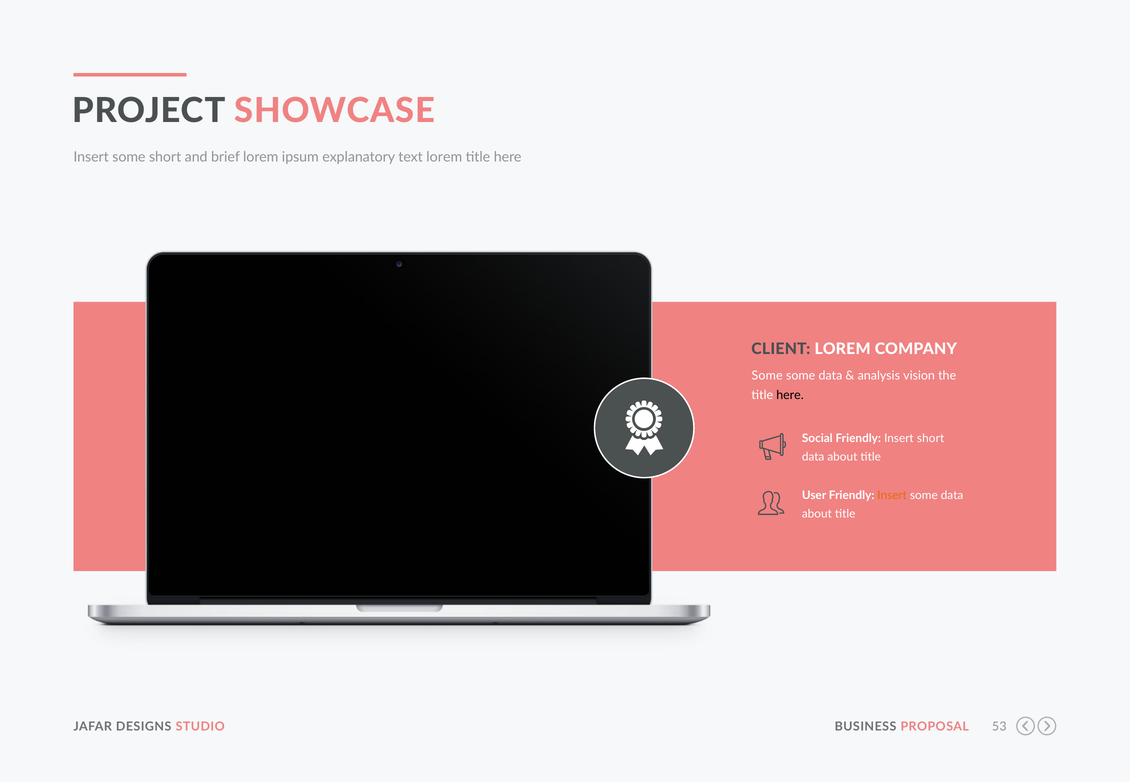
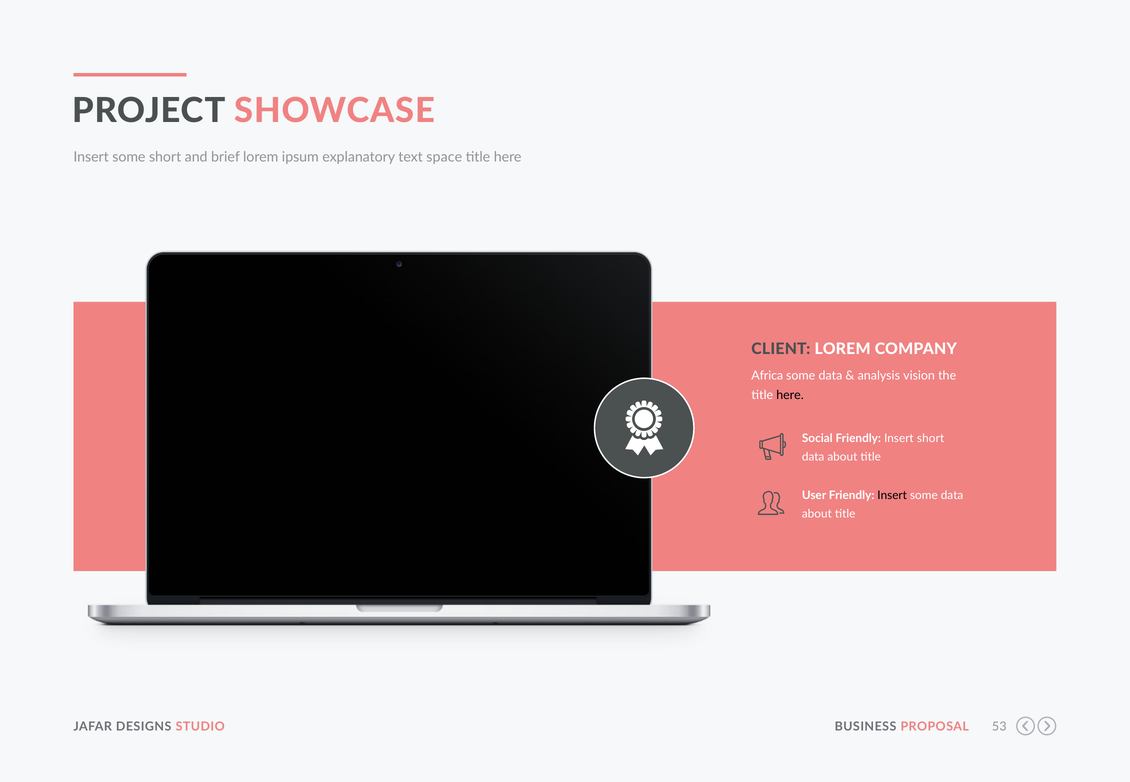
text lorem: lorem -> space
Some at (767, 376): Some -> Africa
Insert at (892, 496) colour: orange -> black
